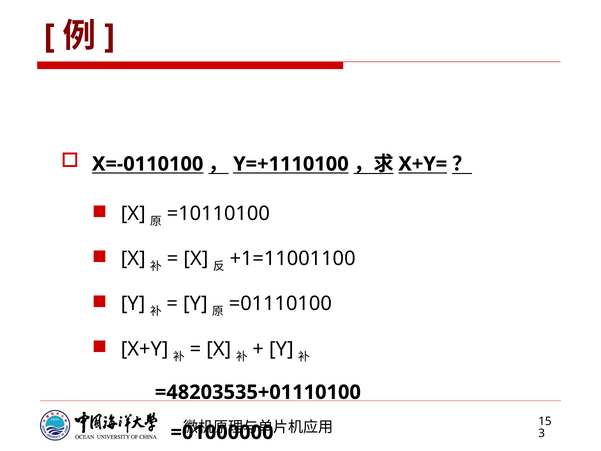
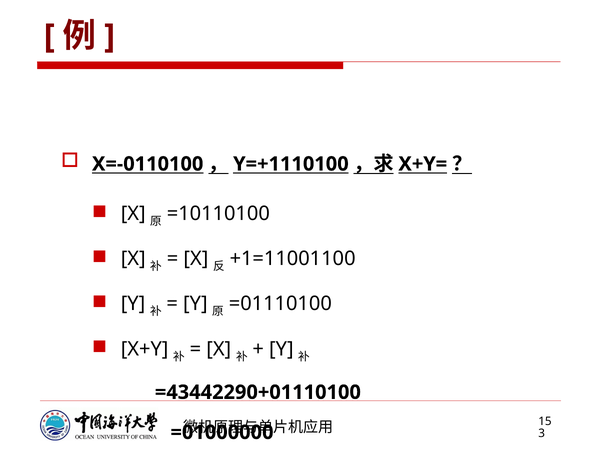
=48203535+01110100: =48203535+01110100 -> =43442290+01110100
